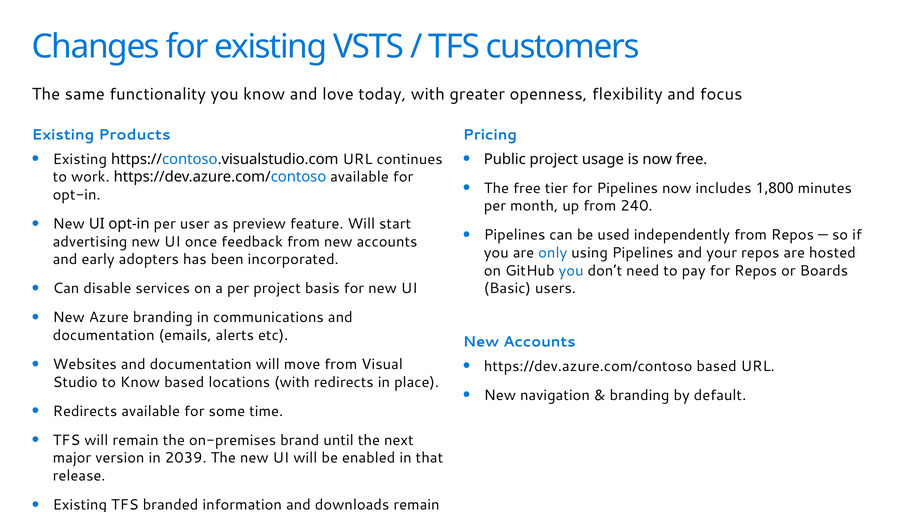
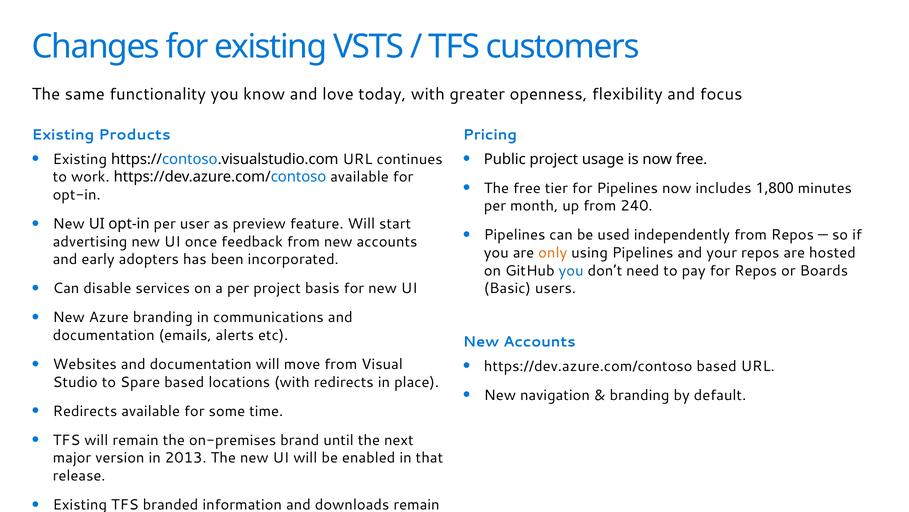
only colour: blue -> orange
to Know: Know -> Spare
2039: 2039 -> 2013
